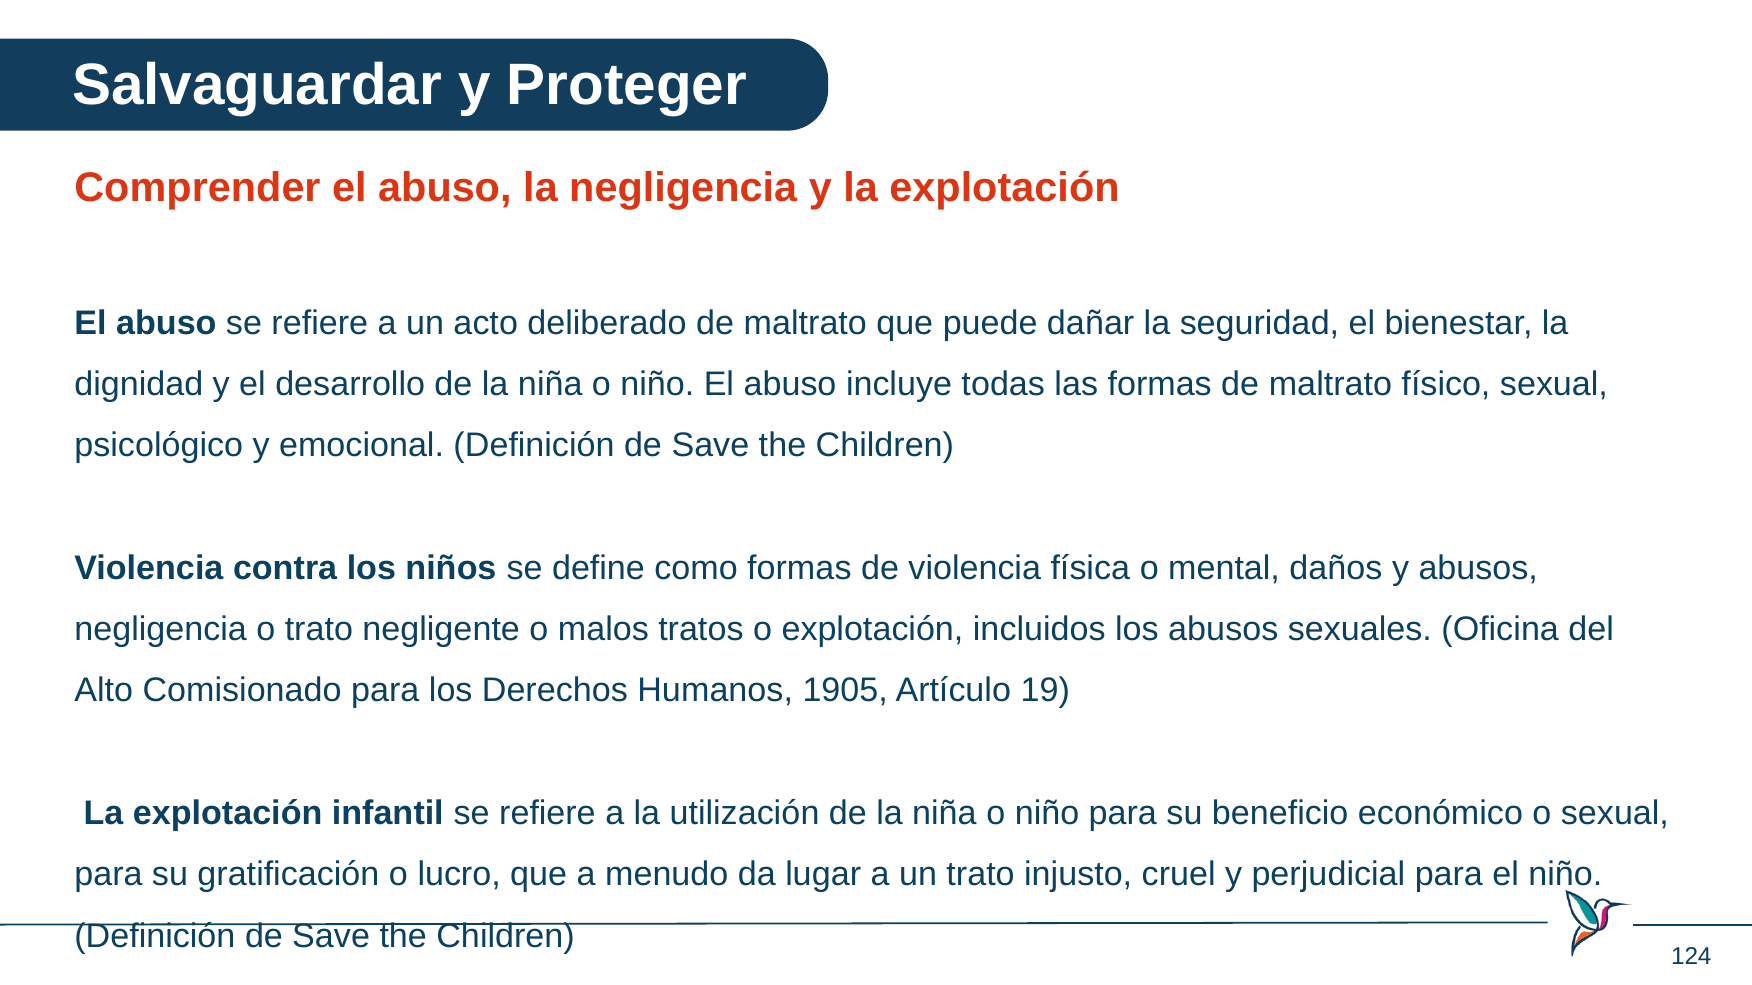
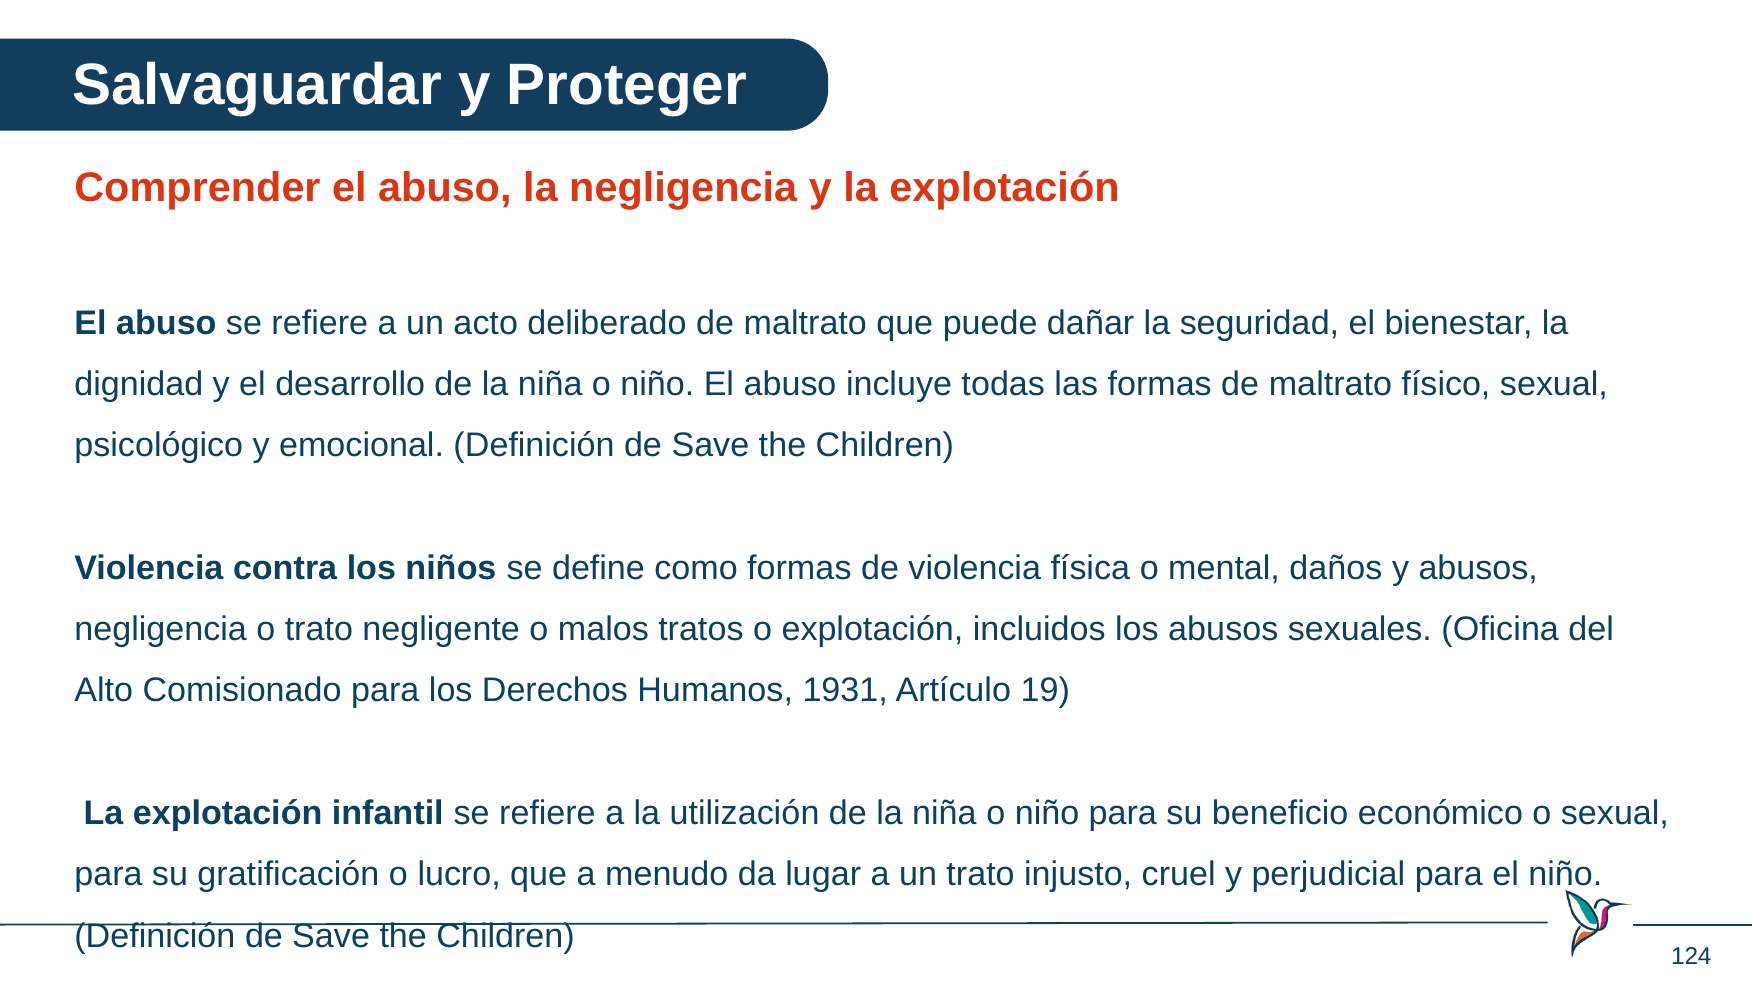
1905: 1905 -> 1931
